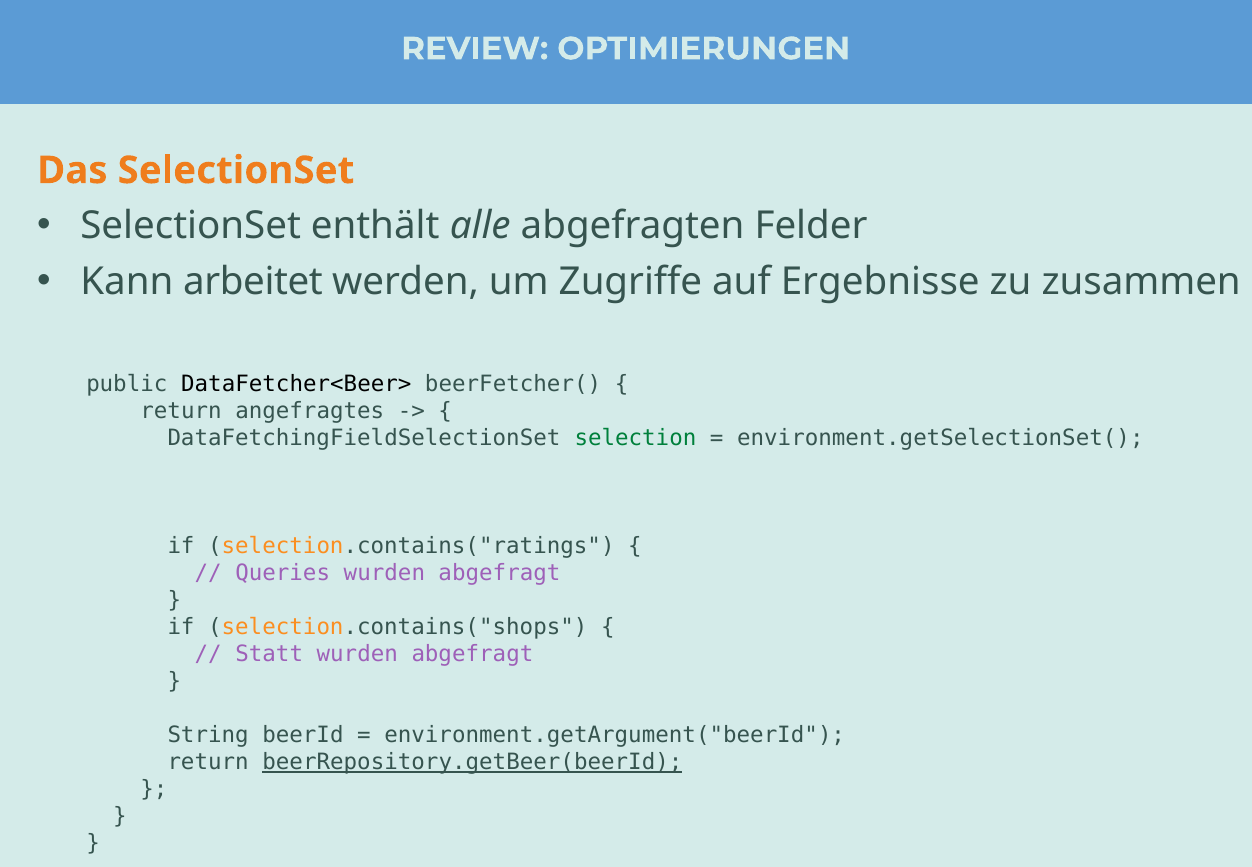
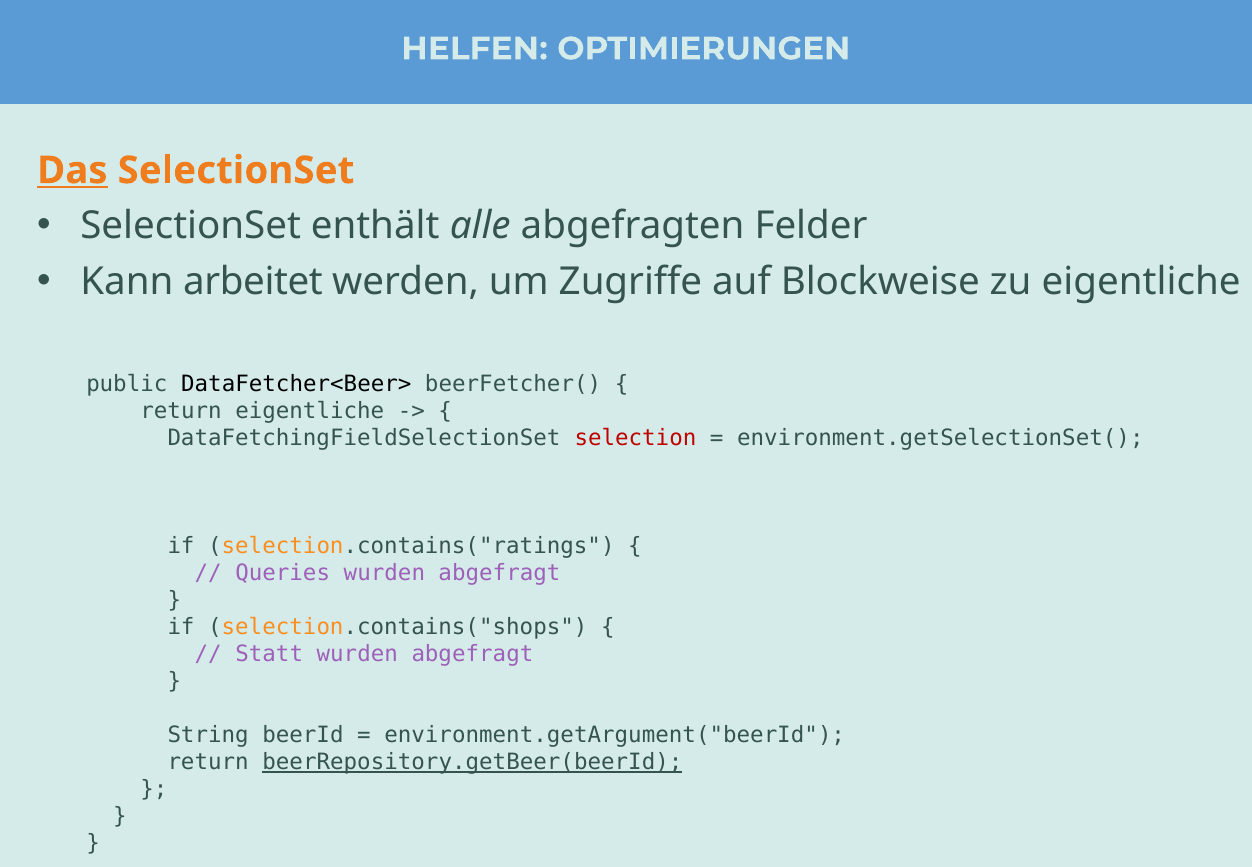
REVIEW: REVIEW -> HELFEN
Das underline: none -> present
Ergebnisse: Ergebnisse -> Blockweise
zu zusammen: zusammen -> eigentliche
return angefragtes: angefragtes -> eigentliche
selection colour: green -> red
